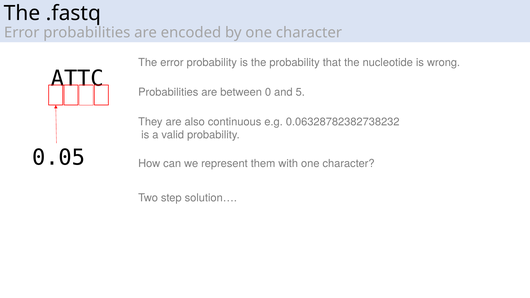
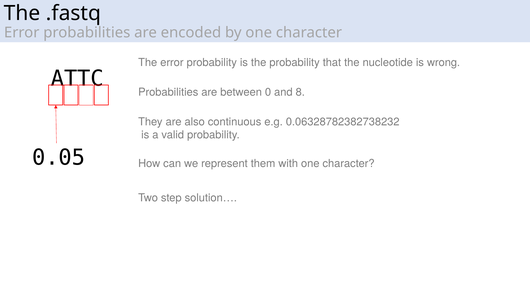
5: 5 -> 8
